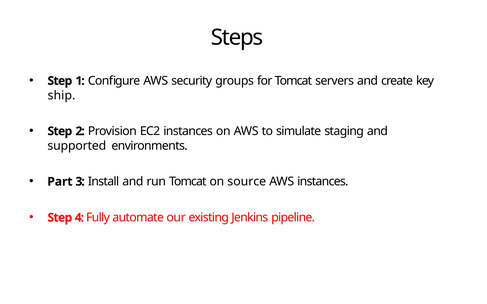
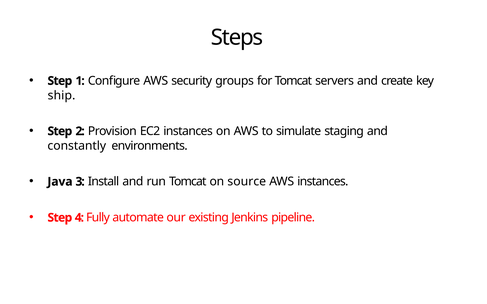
supported: supported -> constantly
Part: Part -> Java
